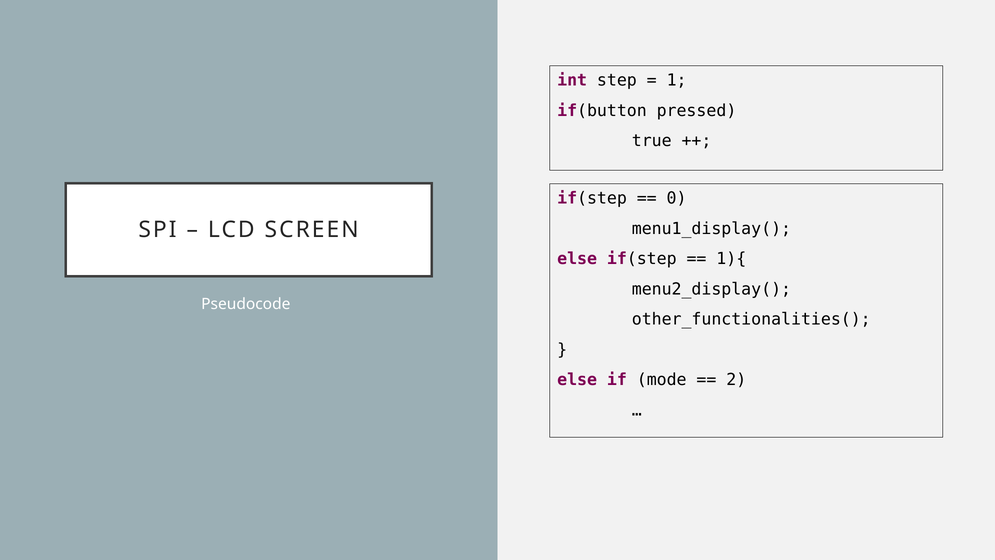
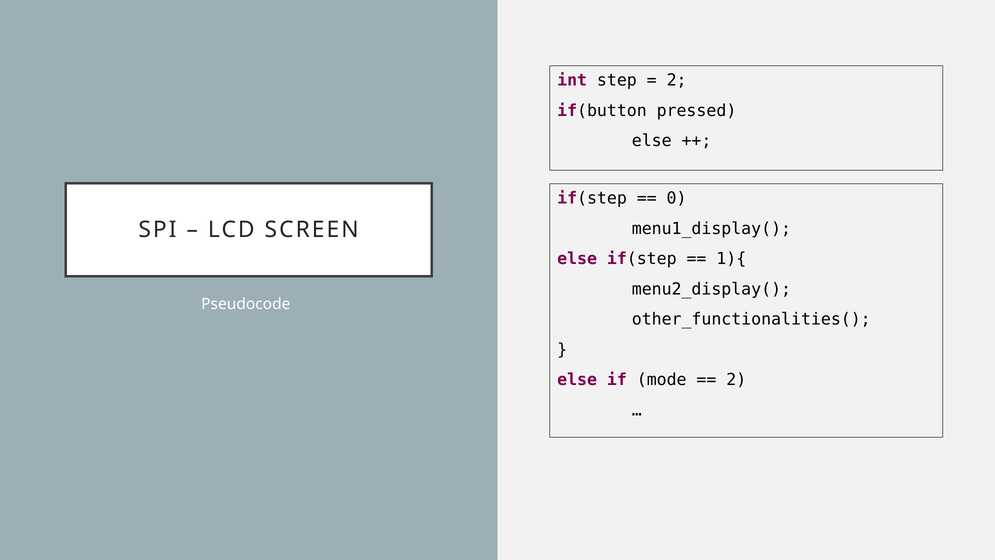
1 at (677, 80): 1 -> 2
true at (652, 141): true -> else
